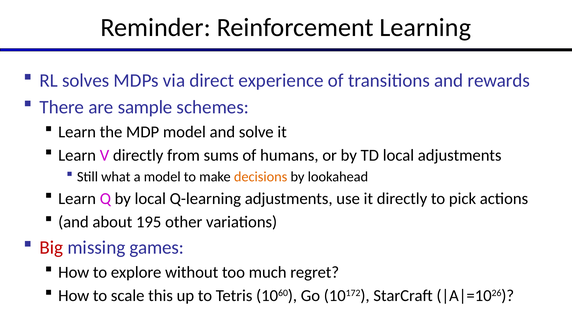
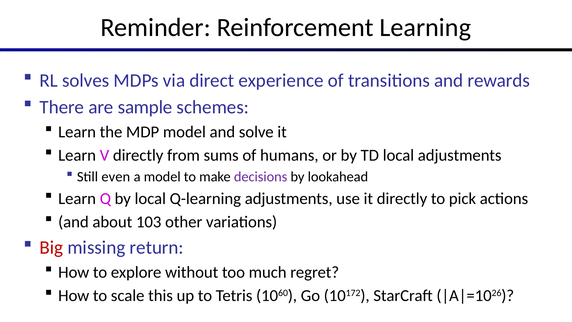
what: what -> even
decisions colour: orange -> purple
195: 195 -> 103
games: games -> return
